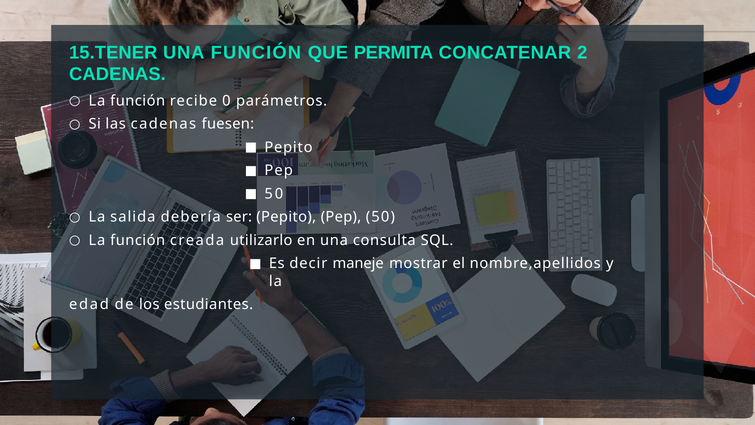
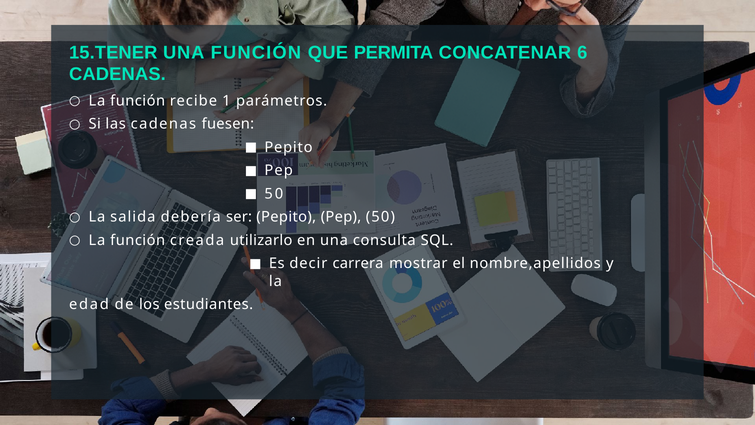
2: 2 -> 6
0: 0 -> 1
maneje: maneje -> carrera
